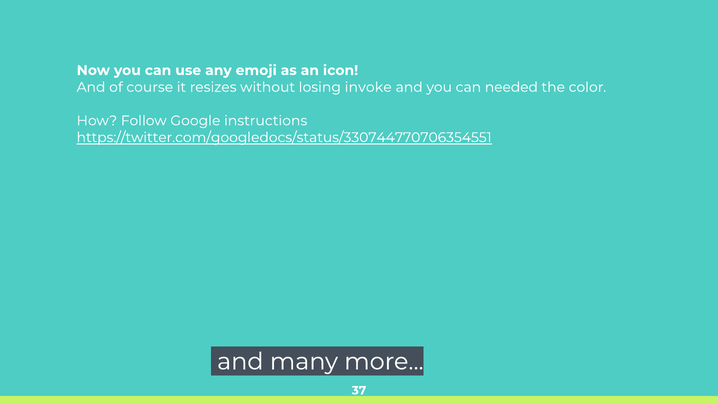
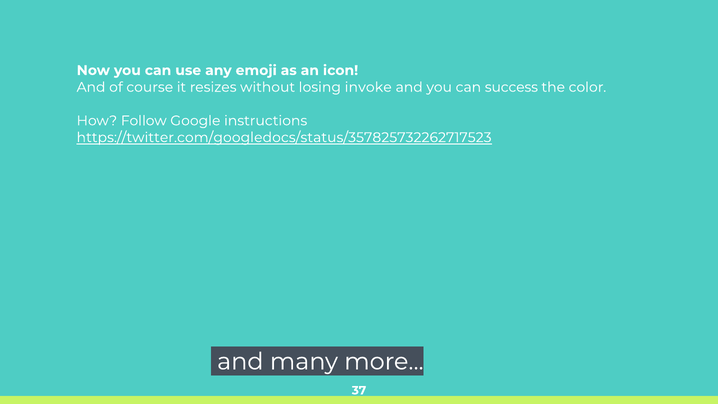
needed: needed -> success
https://twitter.com/googledocs/status/330744770706354551: https://twitter.com/googledocs/status/330744770706354551 -> https://twitter.com/googledocs/status/357825732262717523
